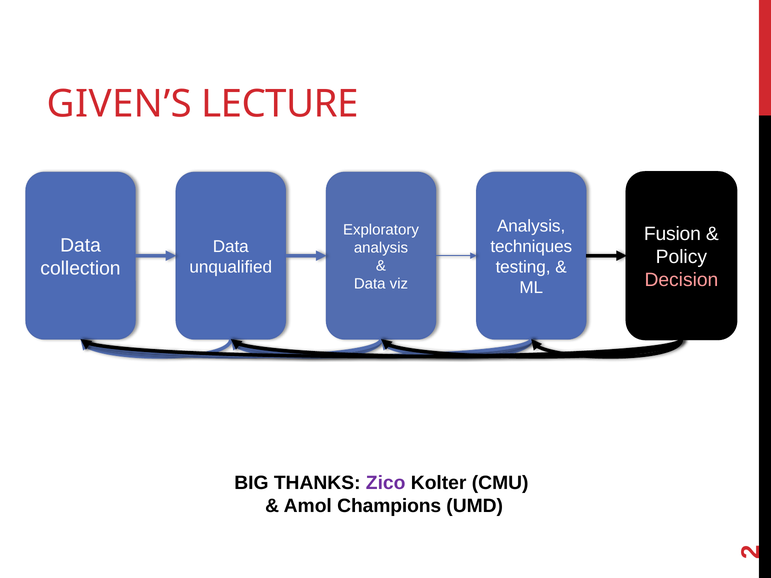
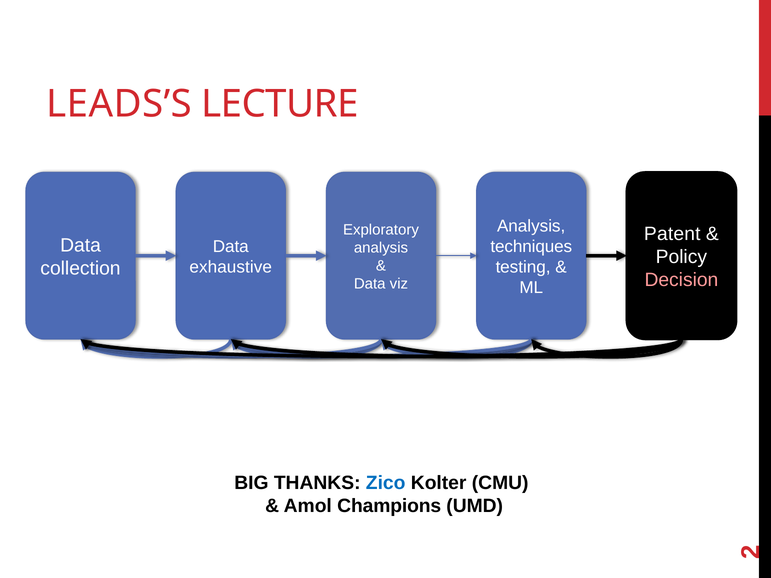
GIVEN’S: GIVEN’S -> LEADS’S
Fusion: Fusion -> Patent
unqualified: unqualified -> exhaustive
Zico colour: purple -> blue
